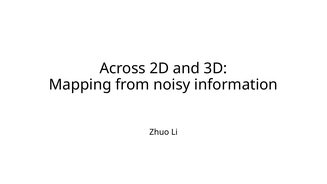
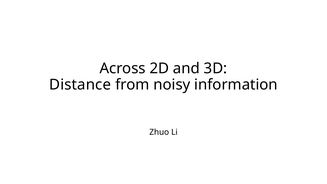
Mapping: Mapping -> Distance
